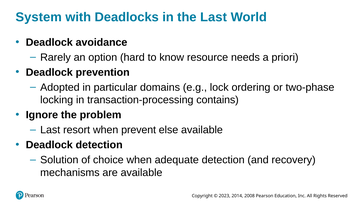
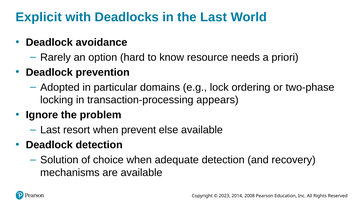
System: System -> Explicit
contains: contains -> appears
